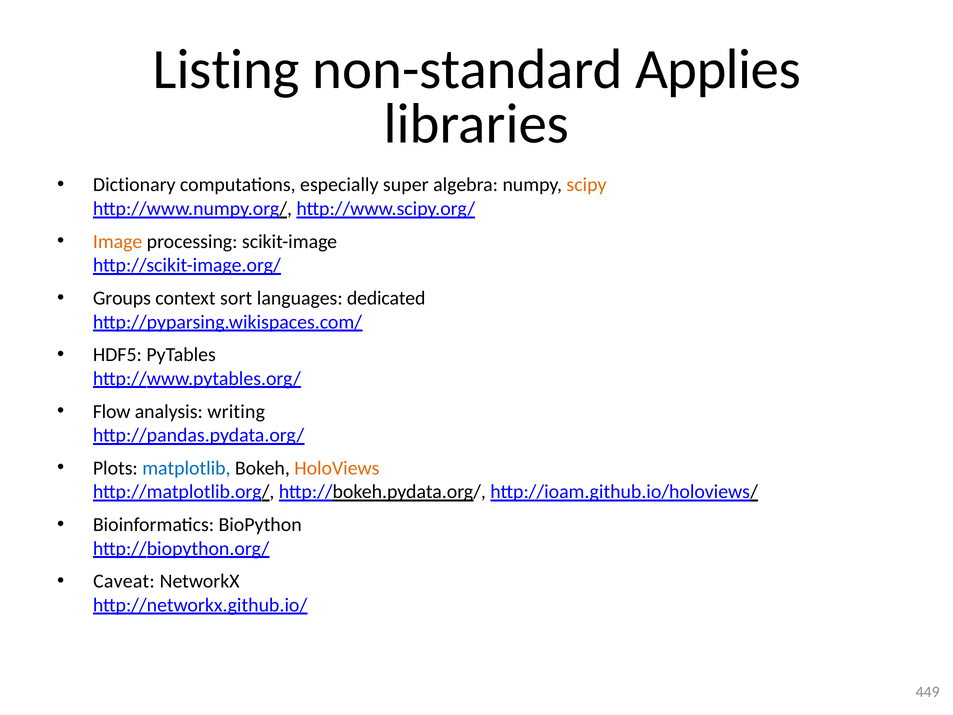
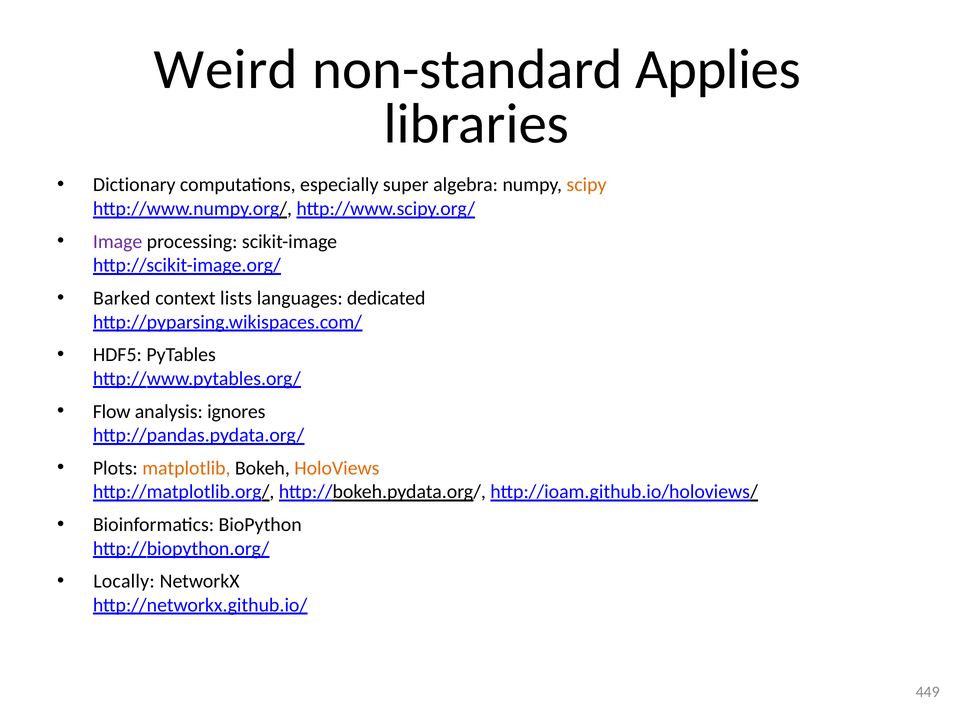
Listing: Listing -> Weird
Image colour: orange -> purple
Groups: Groups -> Barked
sort: sort -> lists
writing: writing -> ignores
matplotlib colour: blue -> orange
Caveat: Caveat -> Locally
